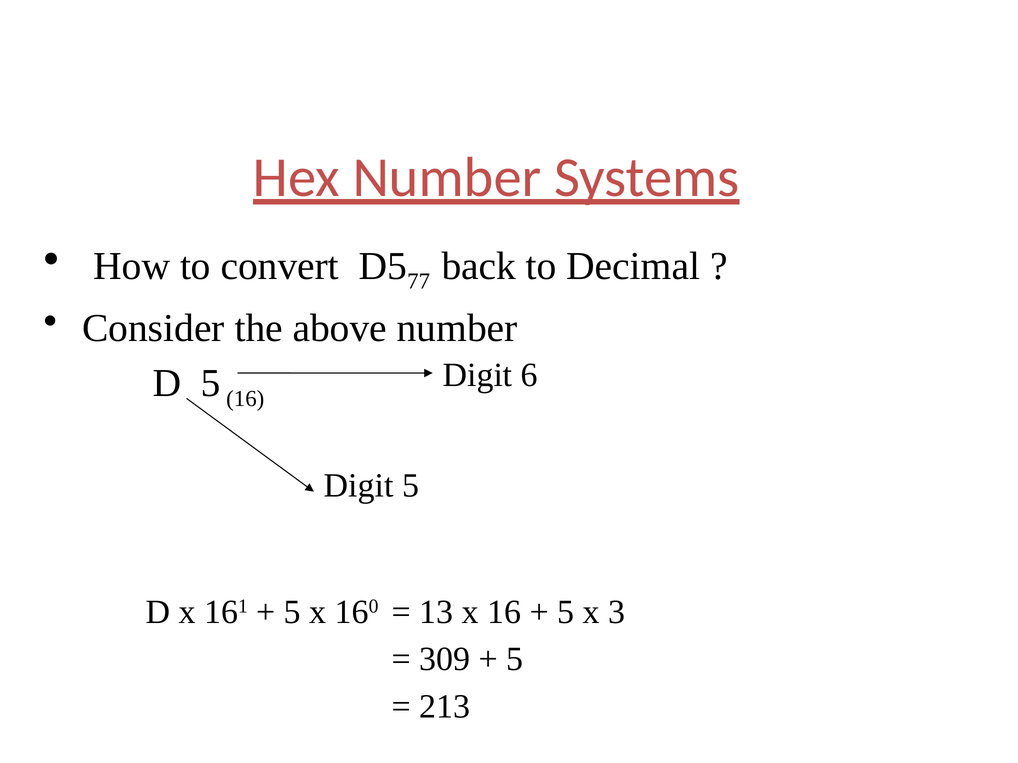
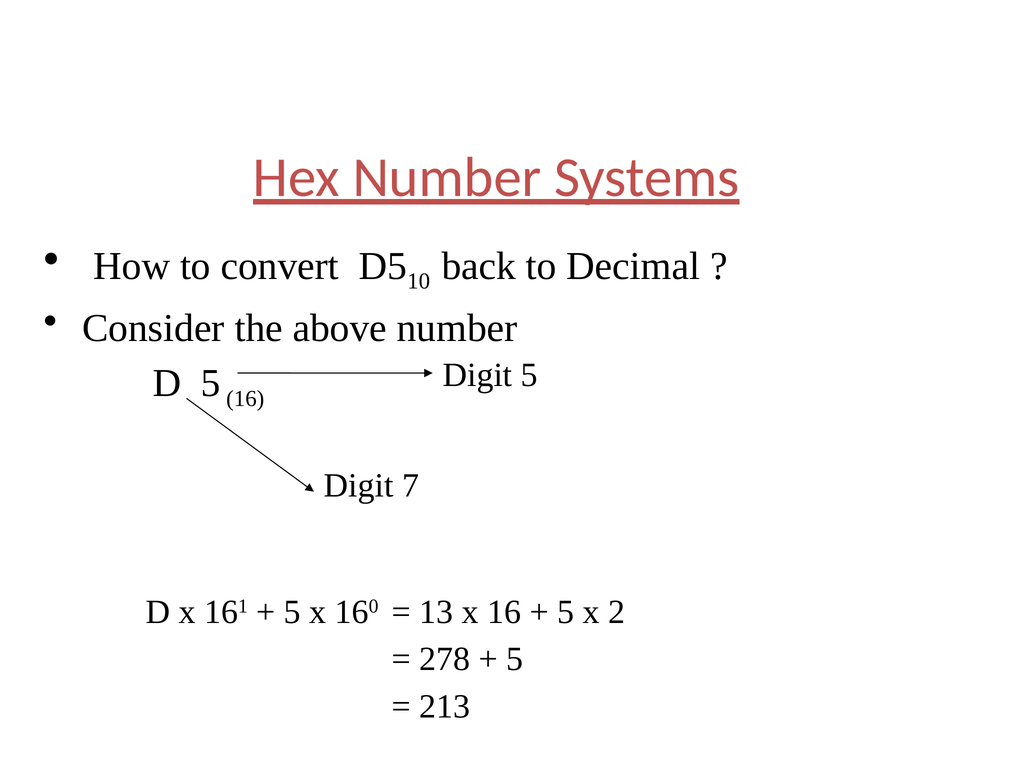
77: 77 -> 10
Digit 6: 6 -> 5
Digit 5: 5 -> 7
3: 3 -> 2
309: 309 -> 278
